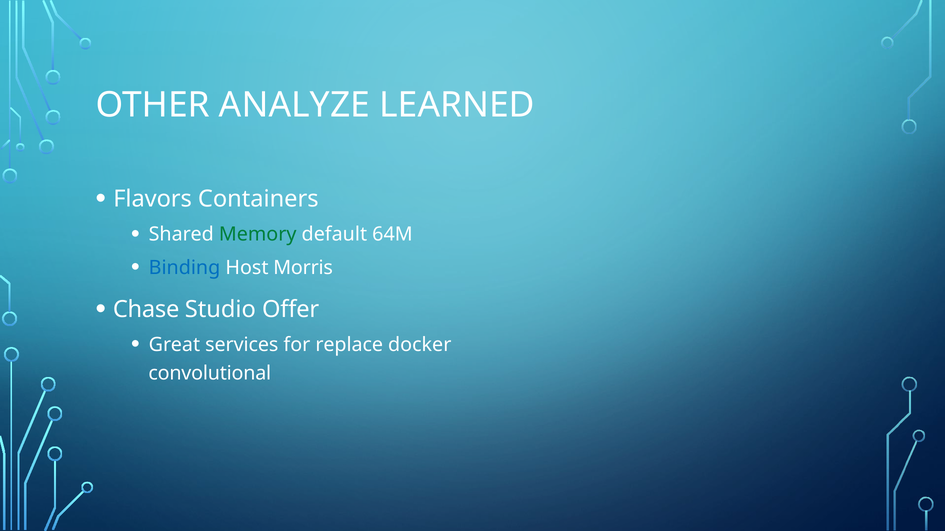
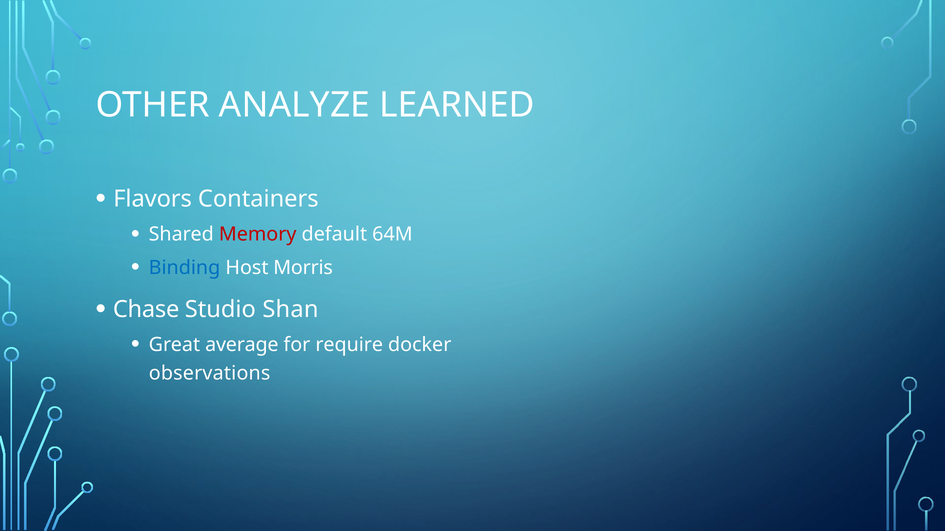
Memory colour: green -> red
Offer: Offer -> Shan
services: services -> average
replace: replace -> require
convolutional: convolutional -> observations
